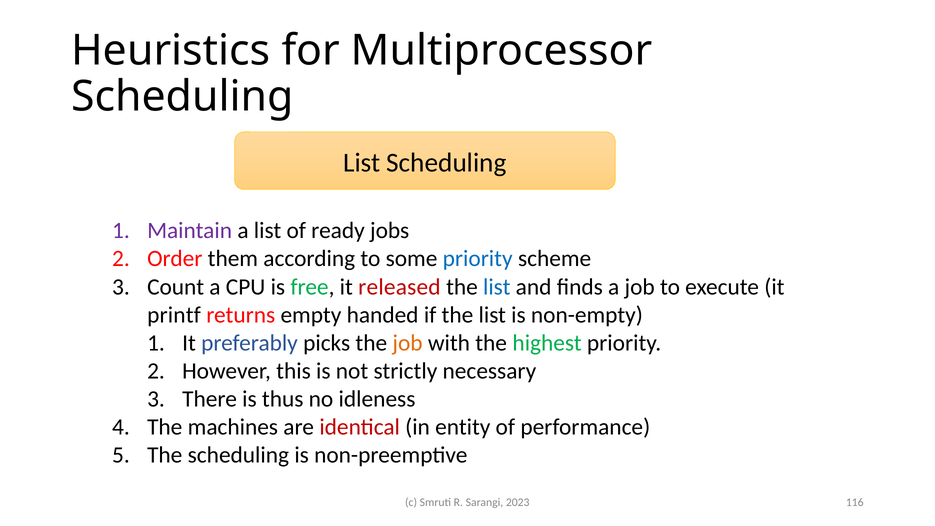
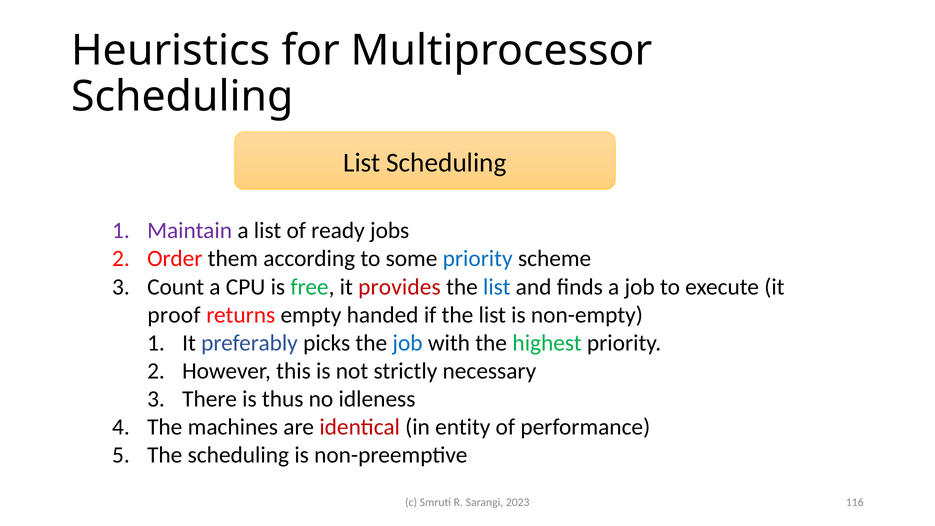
released: released -> provides
printf: printf -> proof
job at (408, 343) colour: orange -> blue
